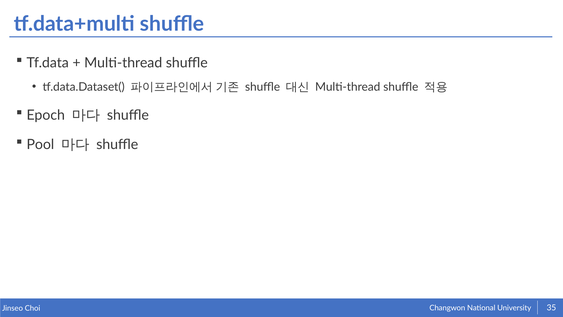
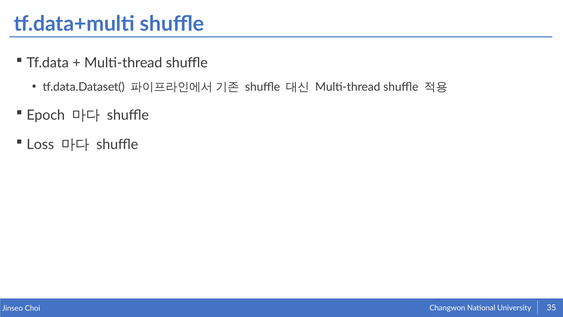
Pool: Pool -> Loss
